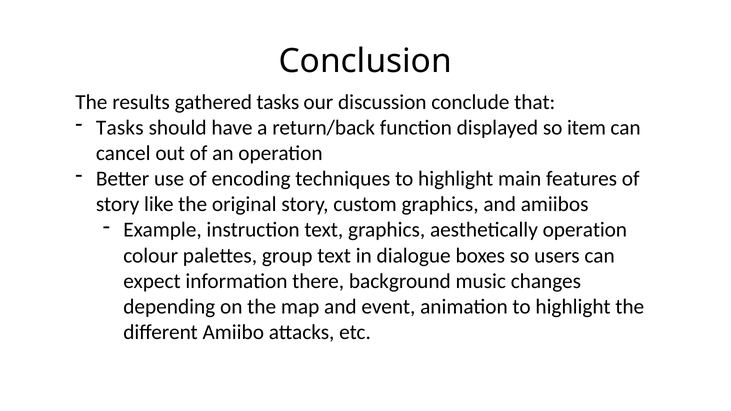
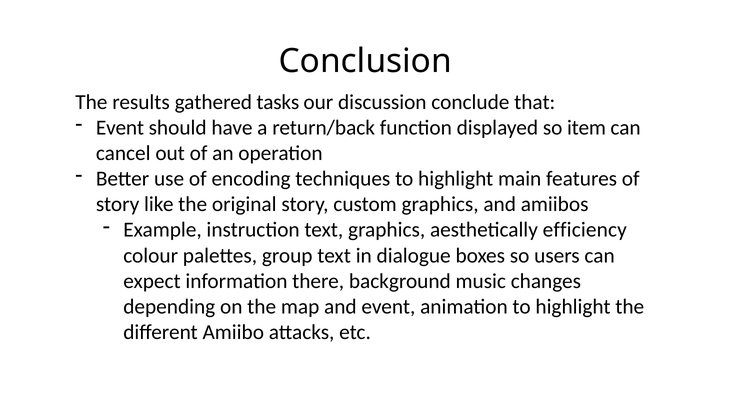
Tasks at (120, 128): Tasks -> Event
aesthetically operation: operation -> efficiency
